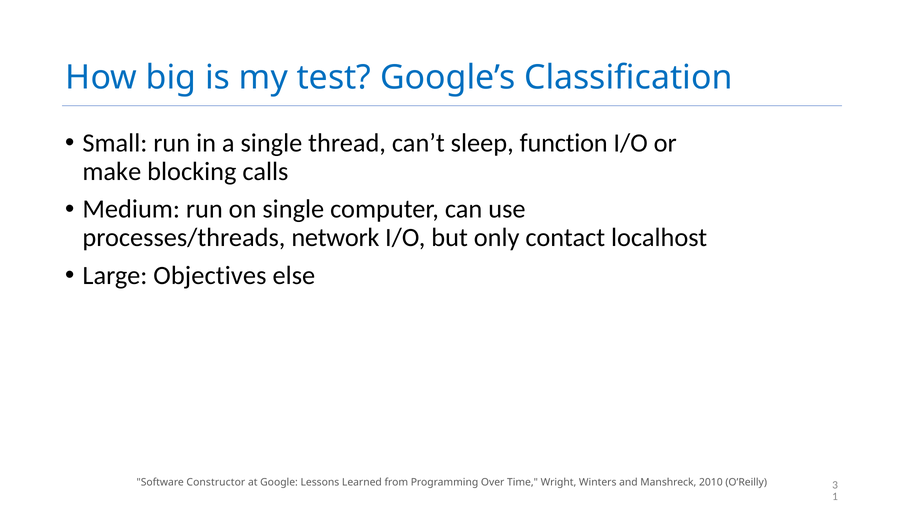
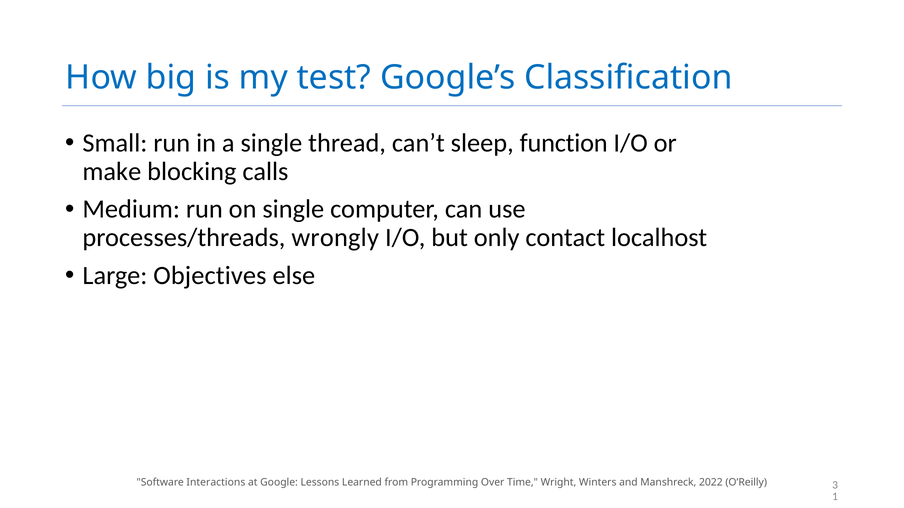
network: network -> wrongly
Constructor: Constructor -> Interactions
2010: 2010 -> 2022
